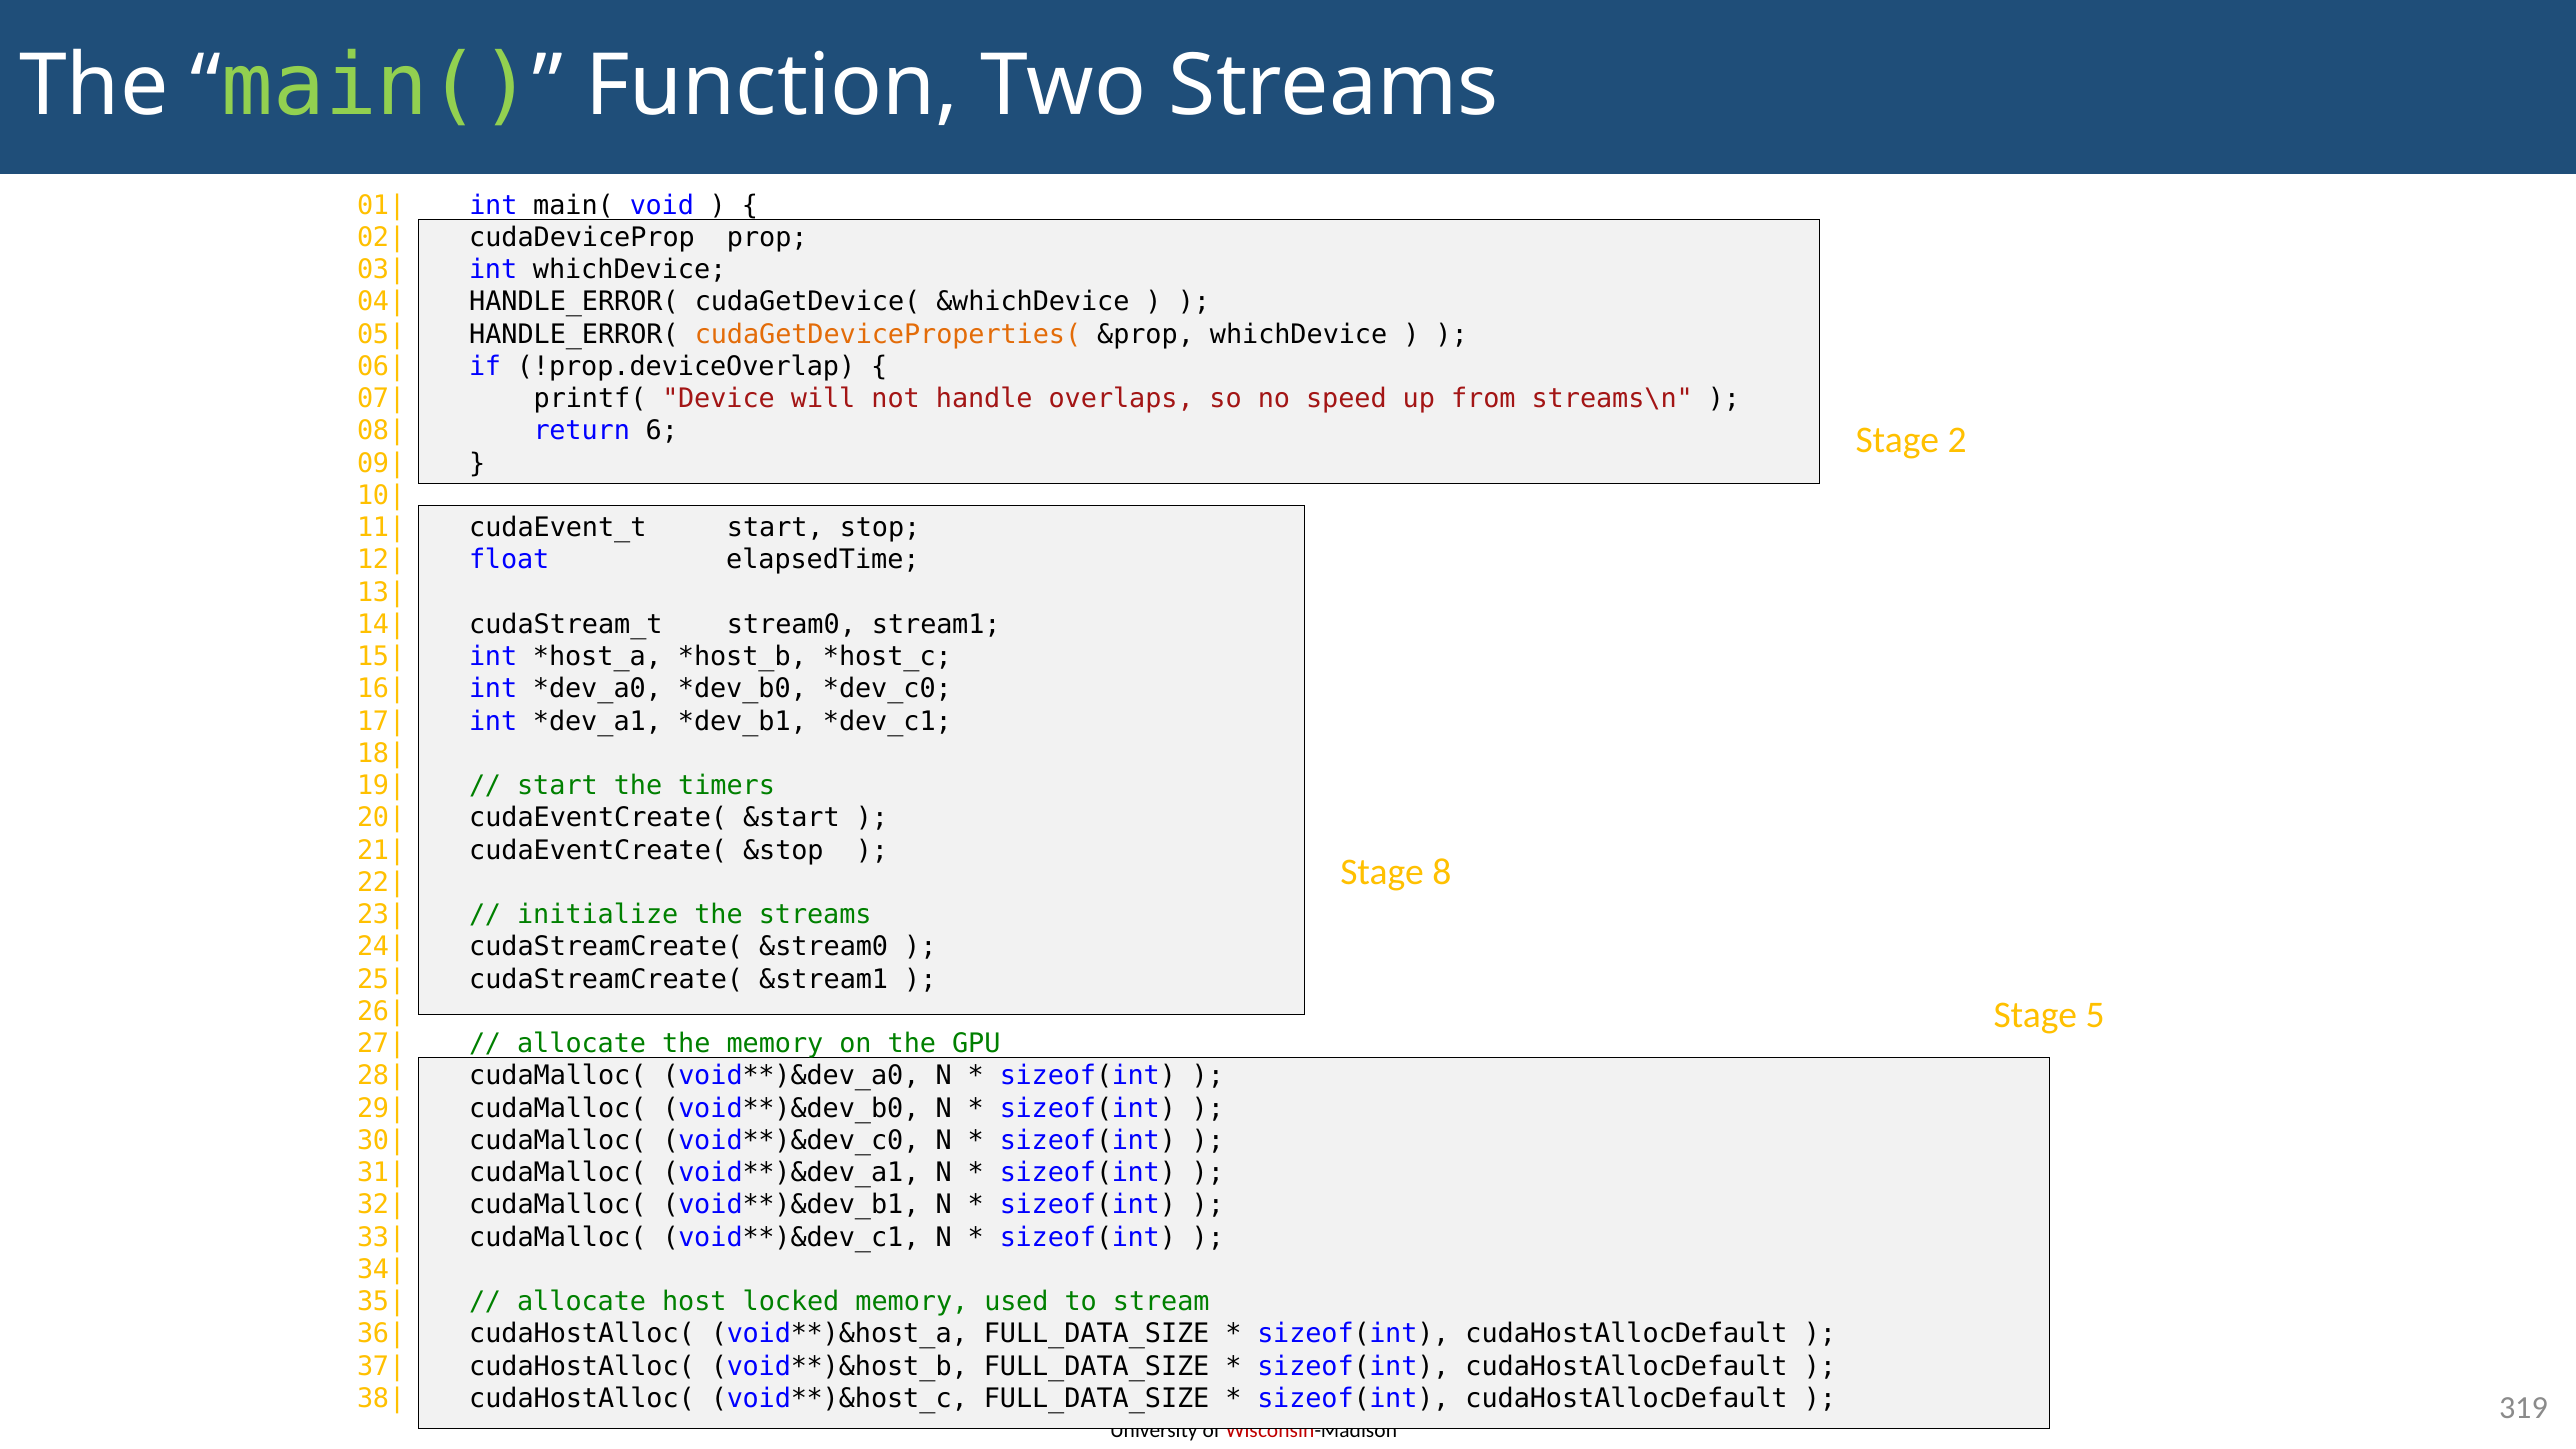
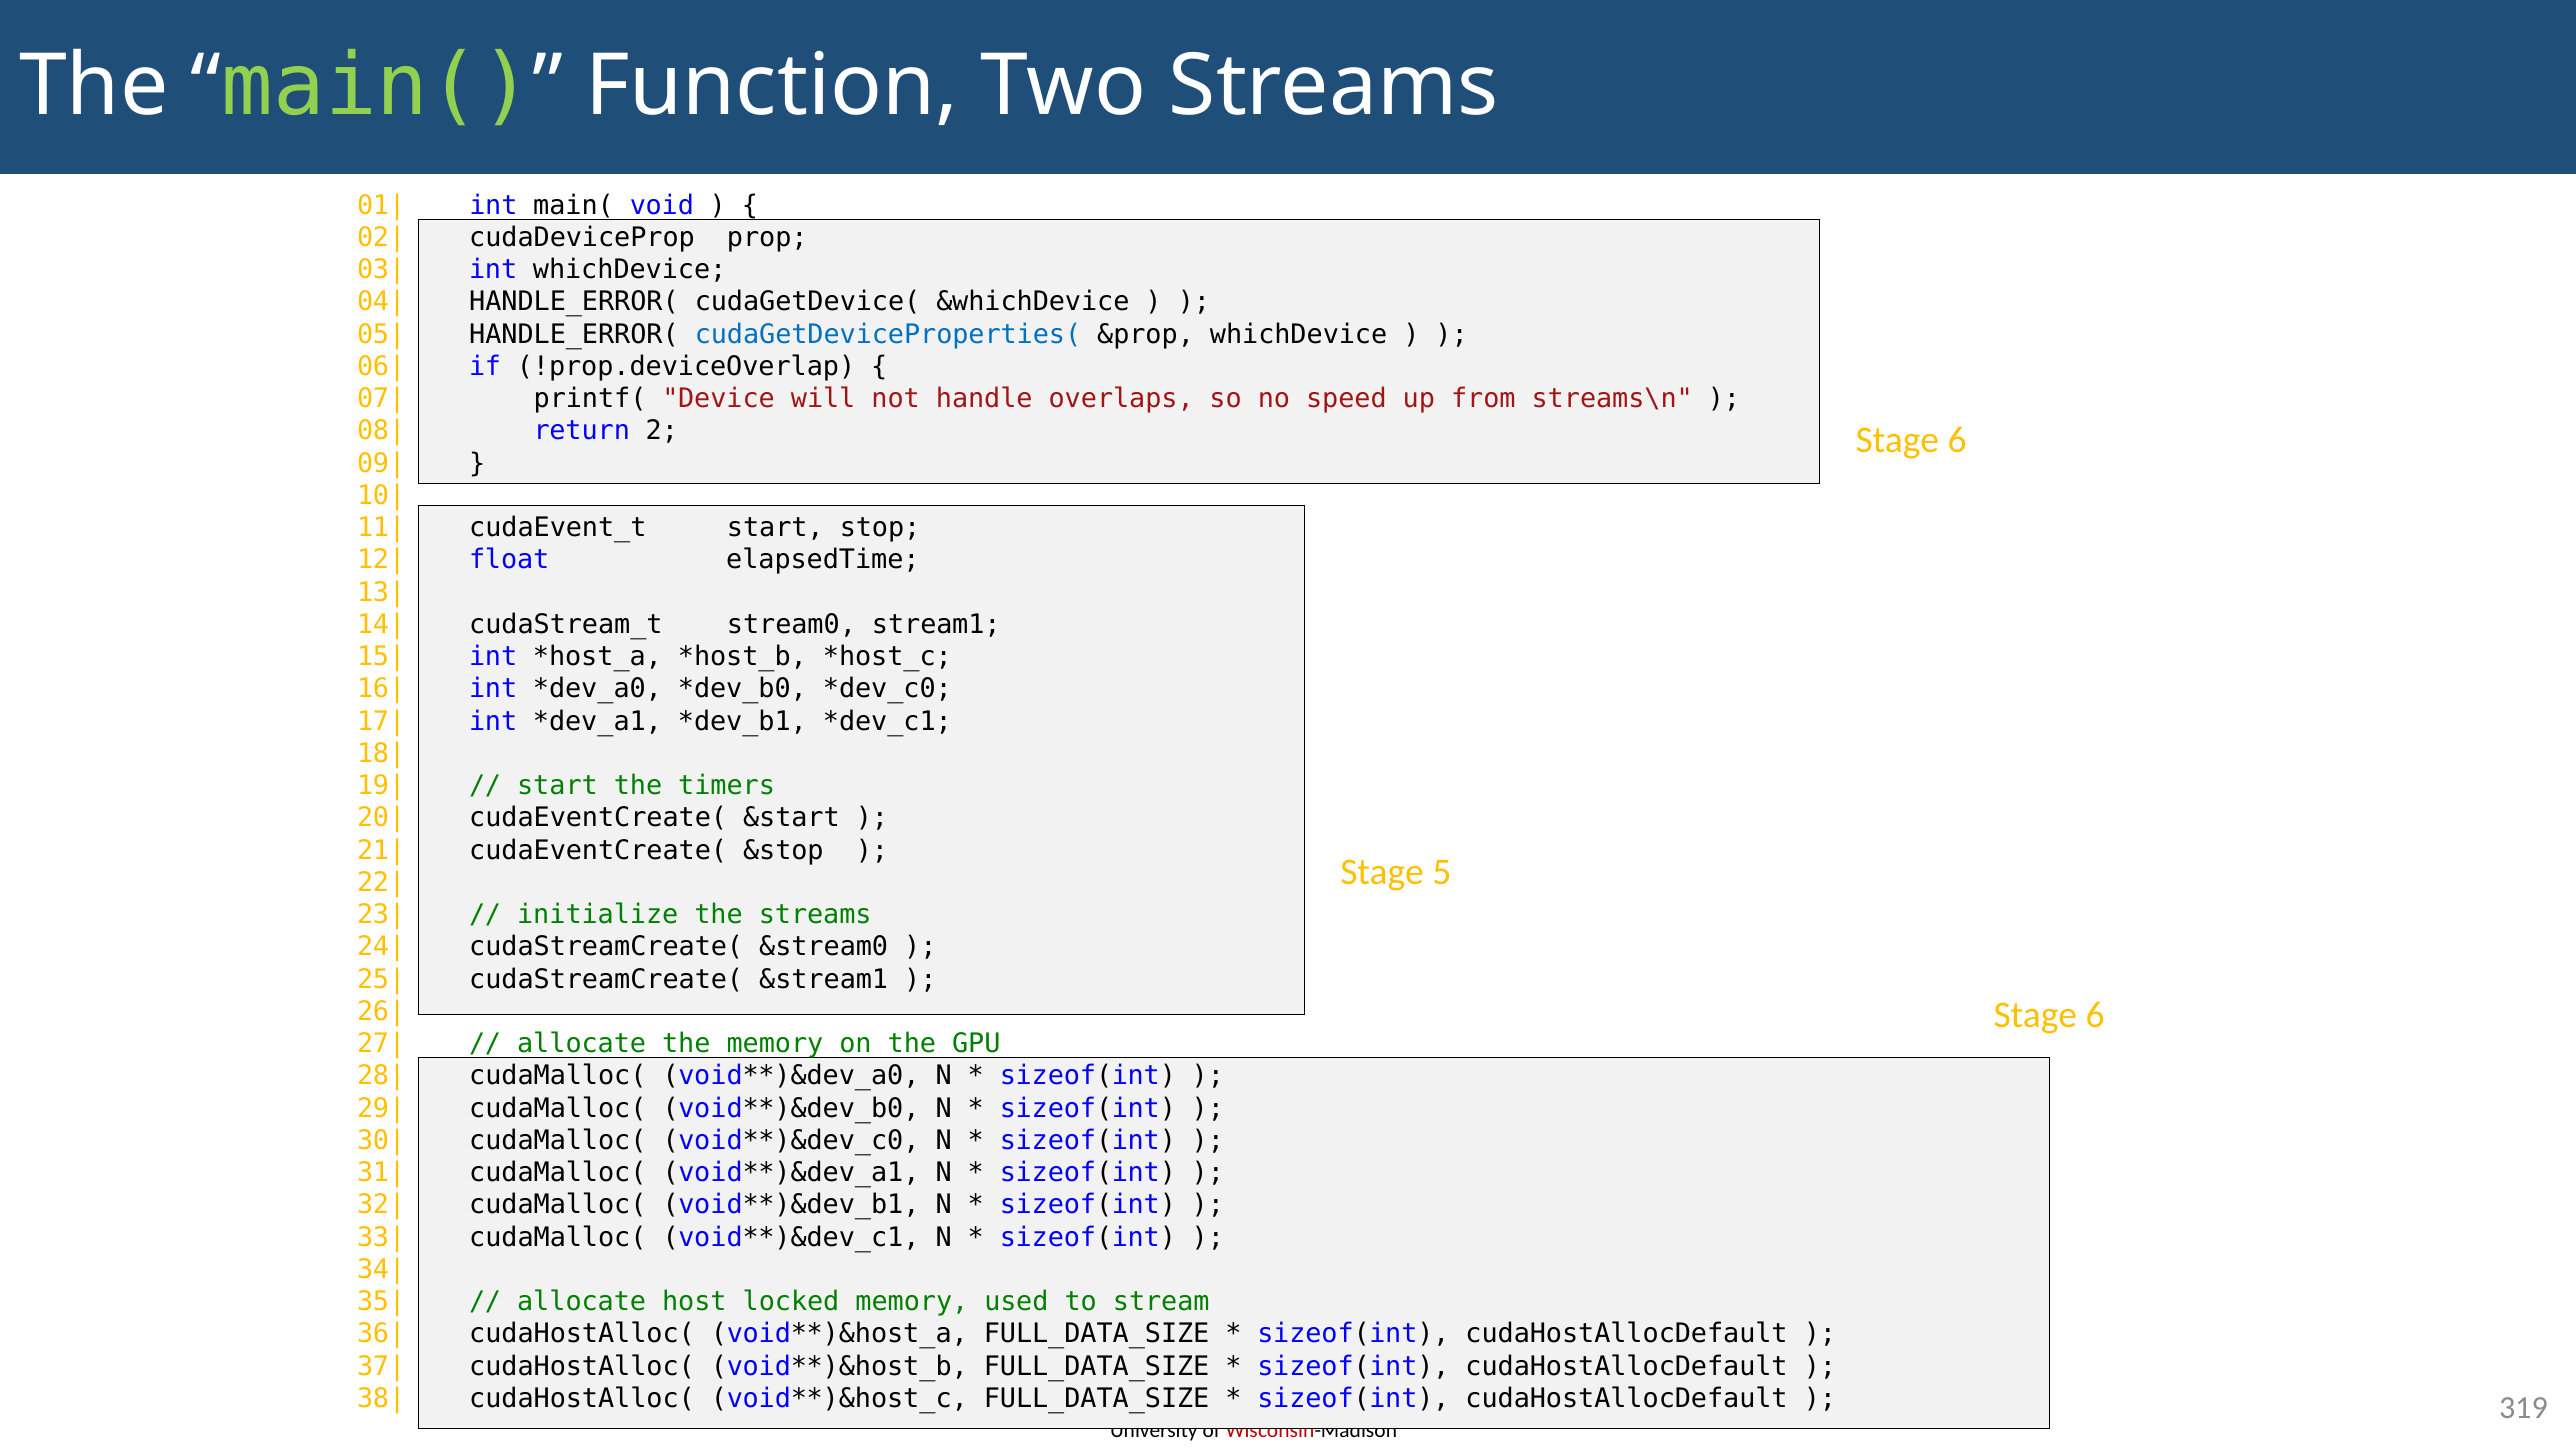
cudaGetDeviceProperties( colour: orange -> blue
6: 6 -> 2
2 at (1957, 440): 2 -> 6
8: 8 -> 5
5 at (2095, 1015): 5 -> 6
